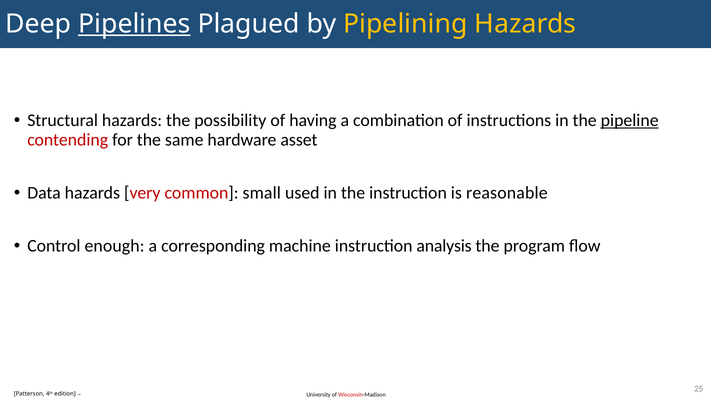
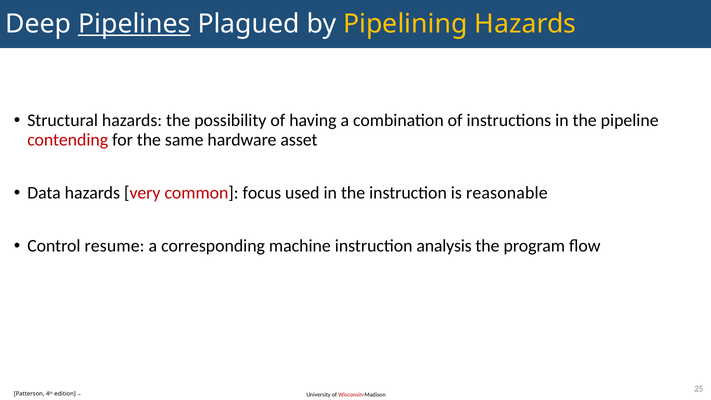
pipeline underline: present -> none
small: small -> focus
enough: enough -> resume
